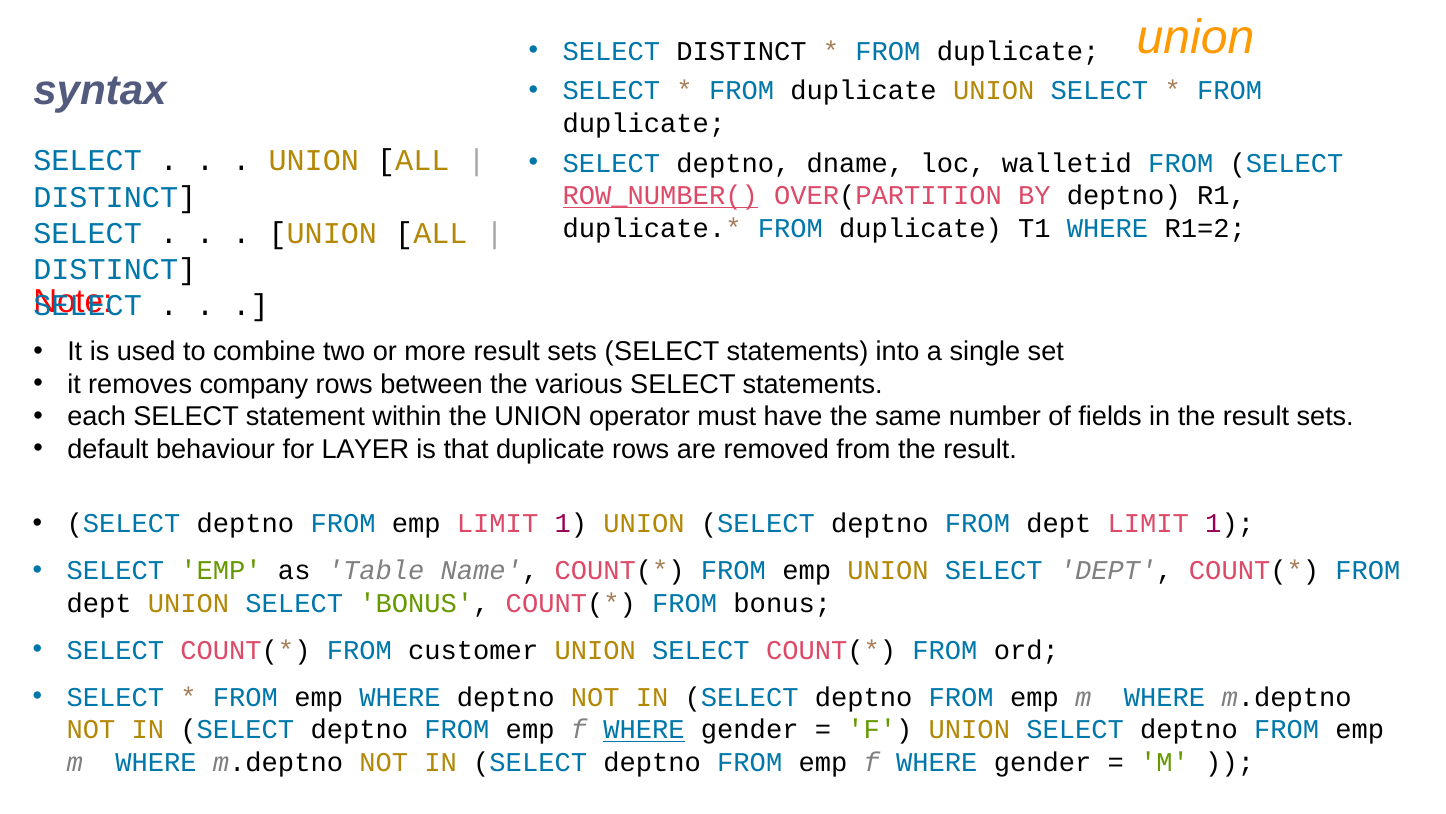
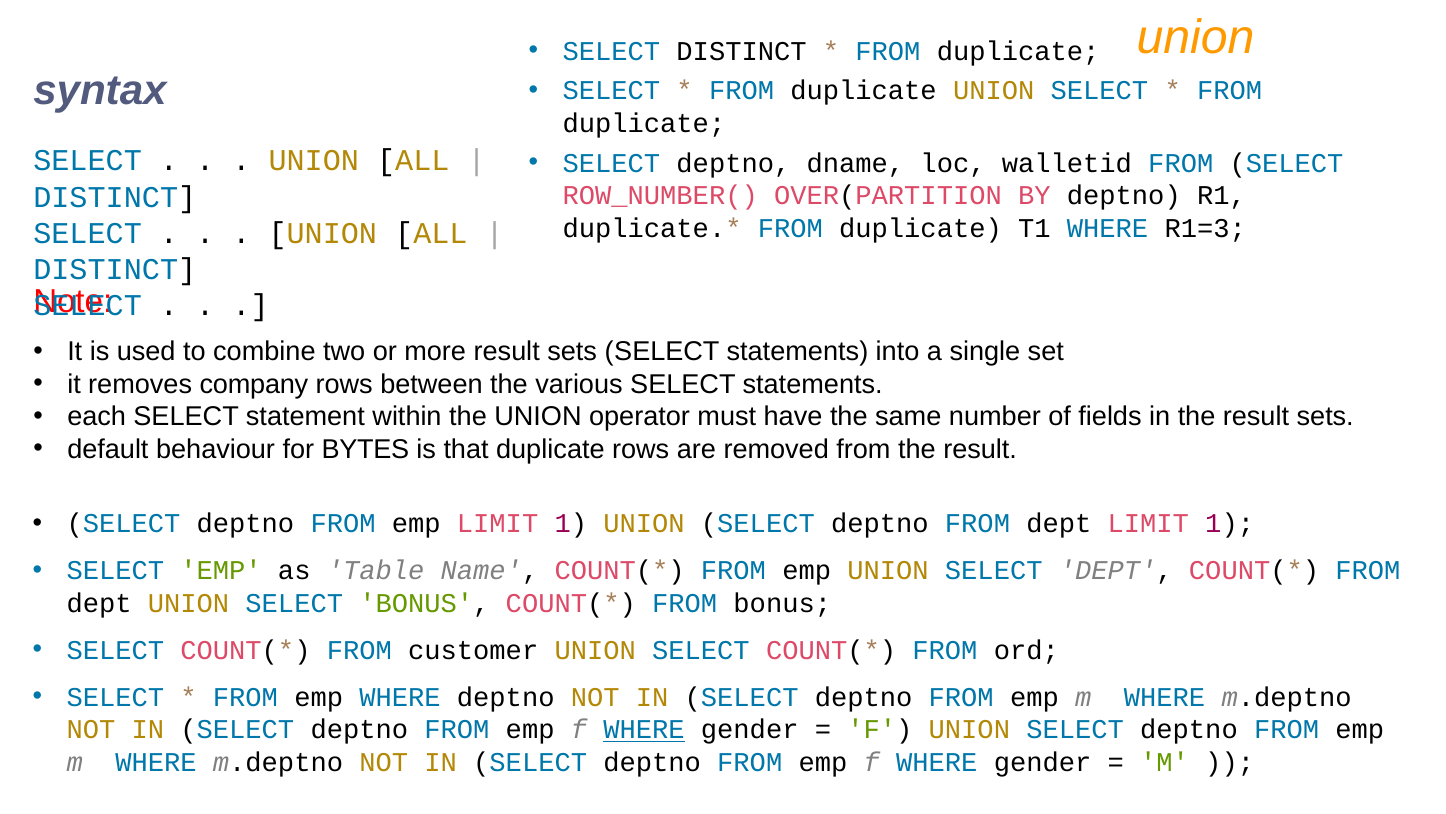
ROW_NUMBER( underline: present -> none
R1=2: R1=2 -> R1=3
LAYER: LAYER -> BYTES
